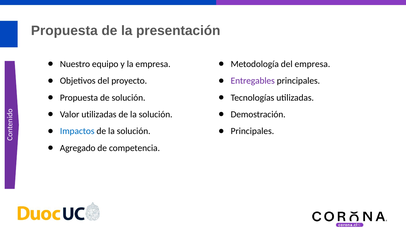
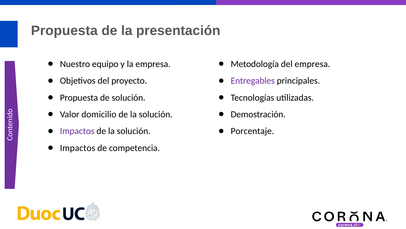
Valor utilizadas: utilizadas -> domicilio
Impactos at (77, 131) colour: blue -> purple
Principales at (252, 131): Principales -> Porcentaje
Agregado at (78, 148): Agregado -> Impactos
